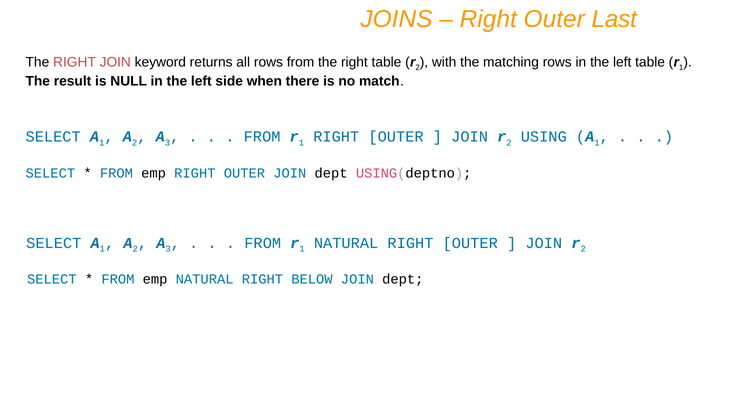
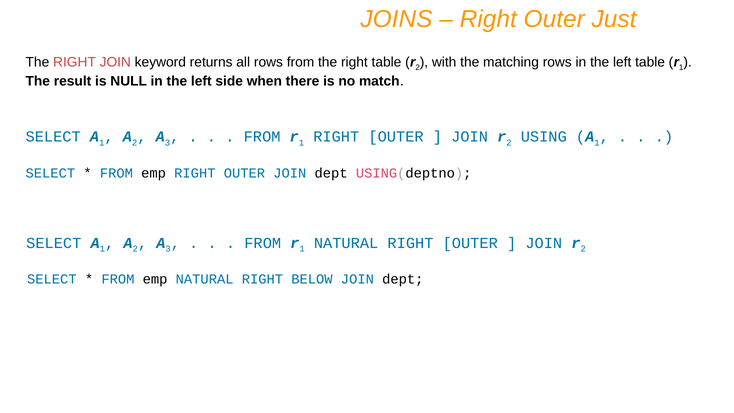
Last: Last -> Just
